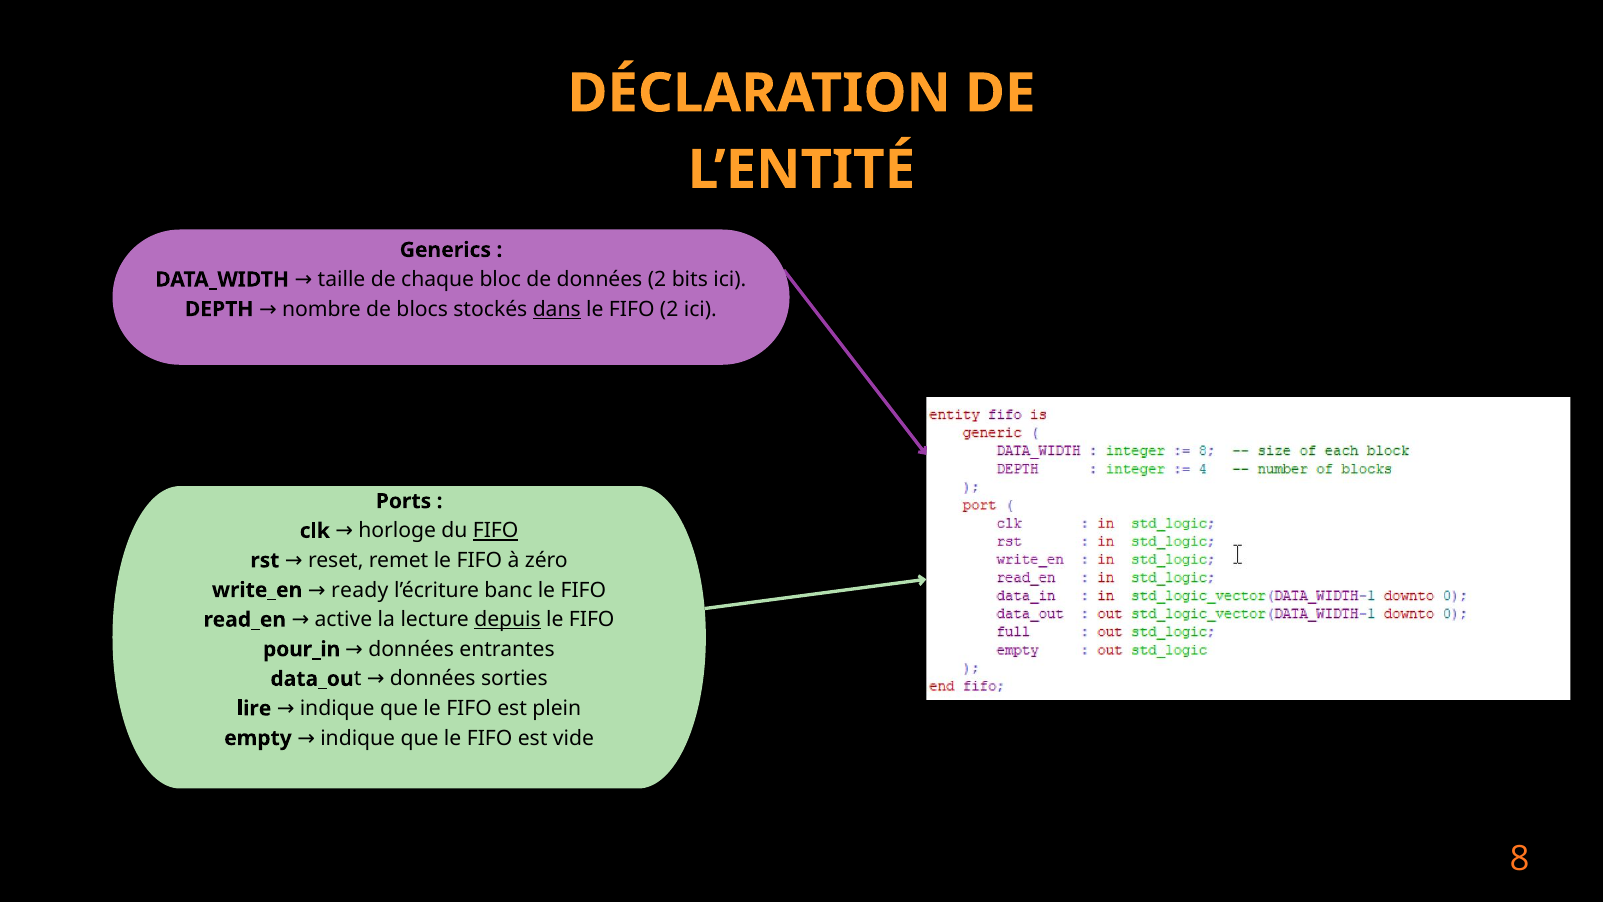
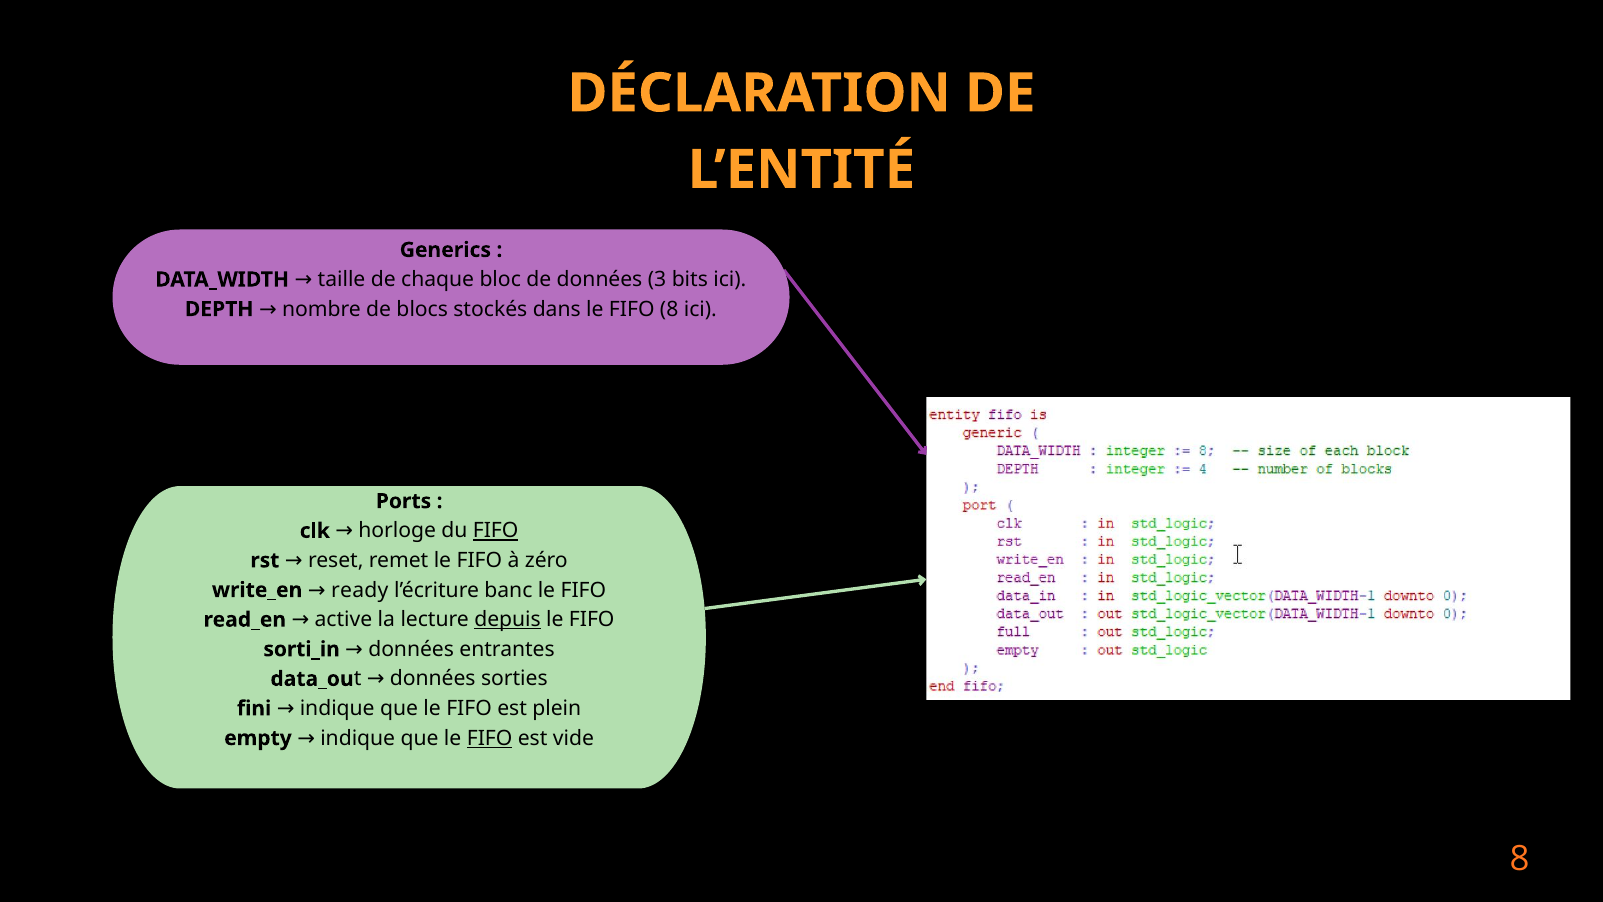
données 2: 2 -> 3
dans underline: present -> none
FIFO 2: 2 -> 8
pour_in: pour_in -> sorti_in
lire: lire -> fini
FIFO at (490, 738) underline: none -> present
